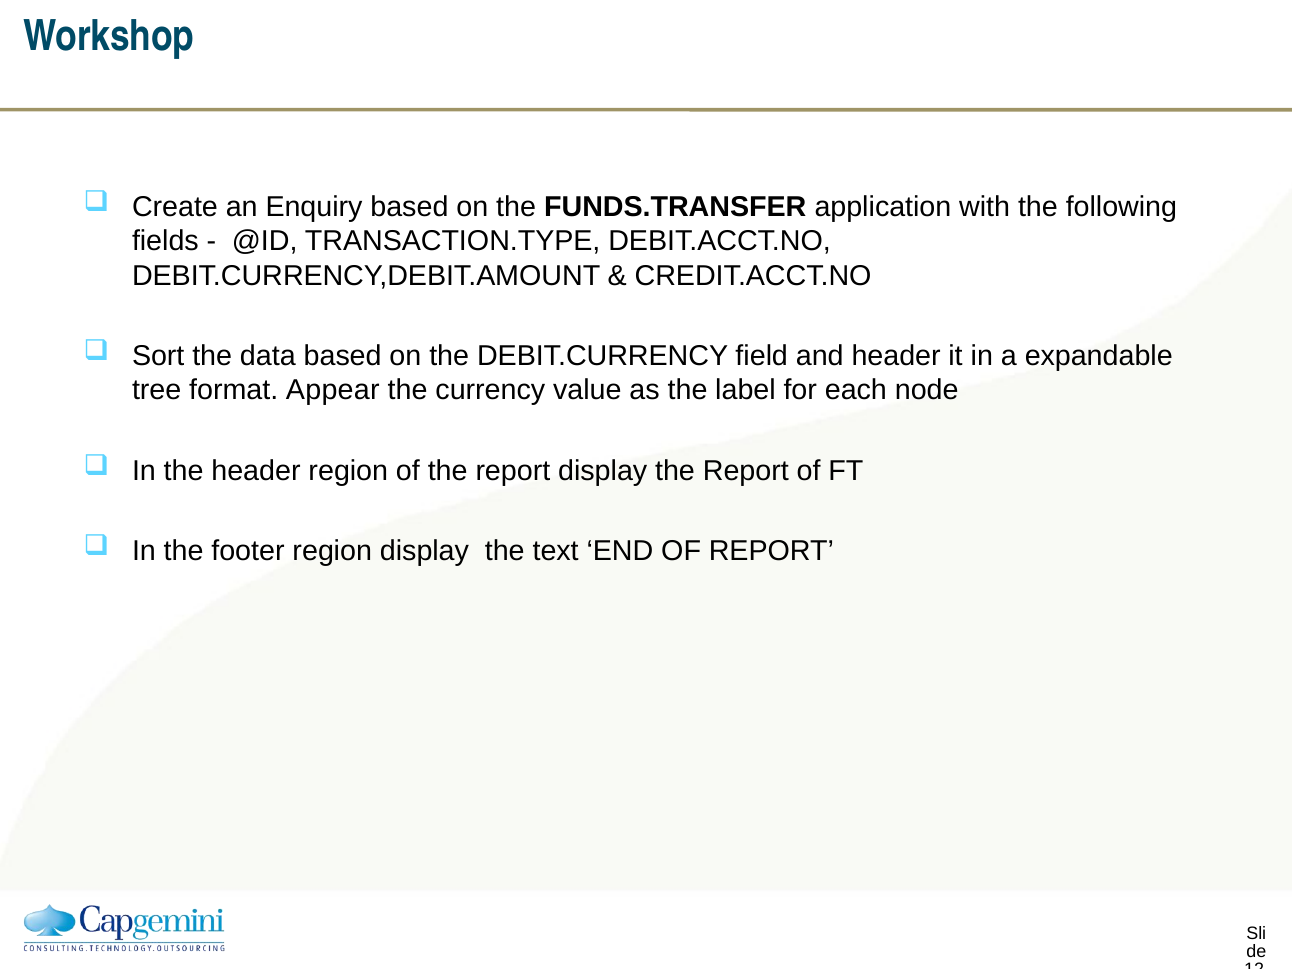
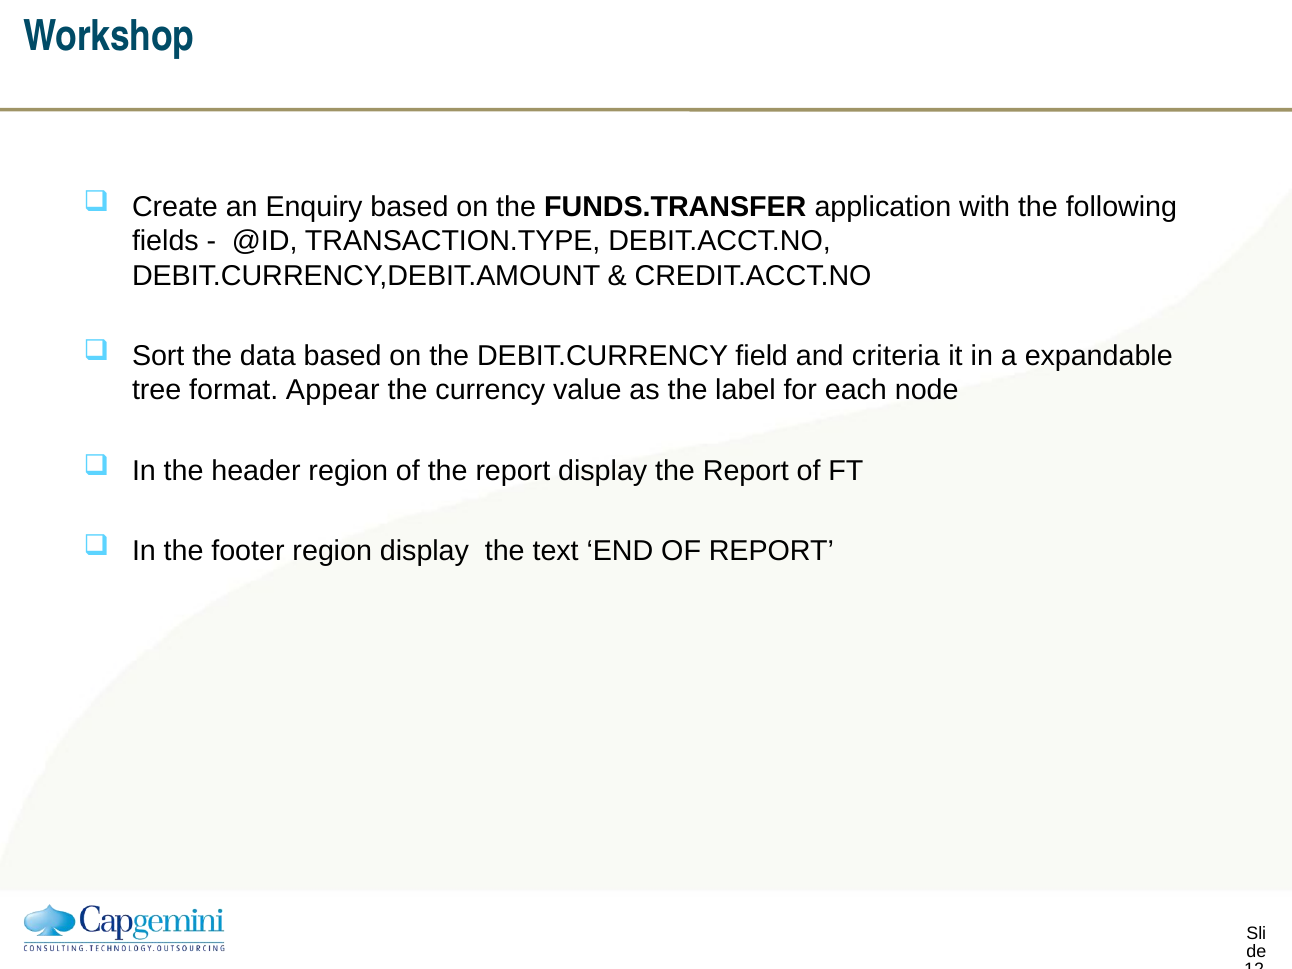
and header: header -> criteria
